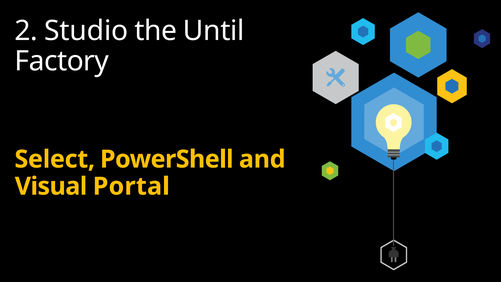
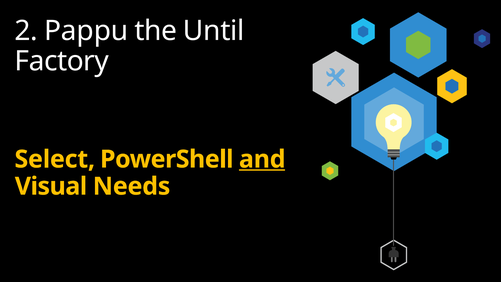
Studio: Studio -> Pappu
and underline: none -> present
Portal: Portal -> Needs
